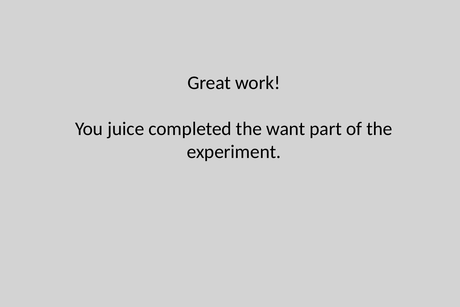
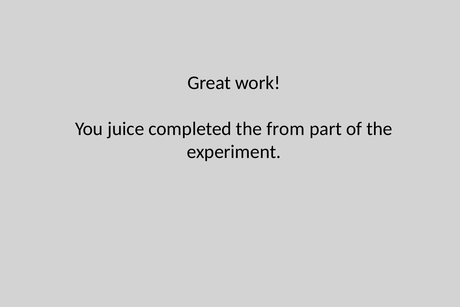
want: want -> from
